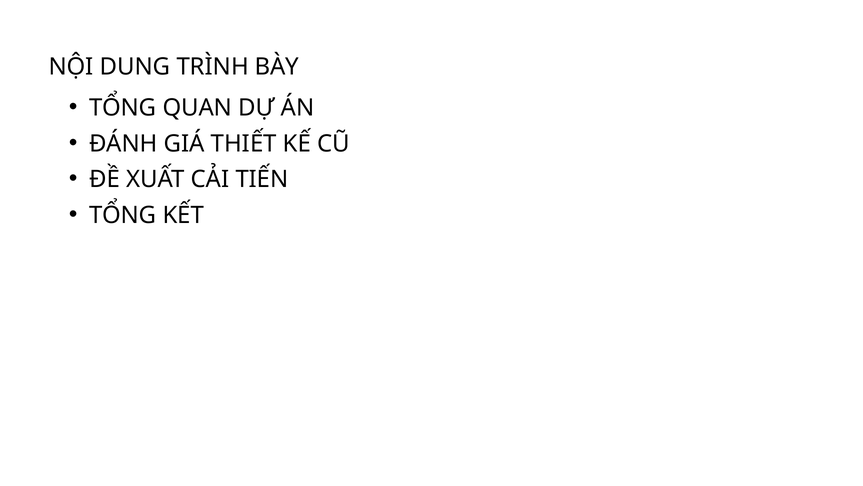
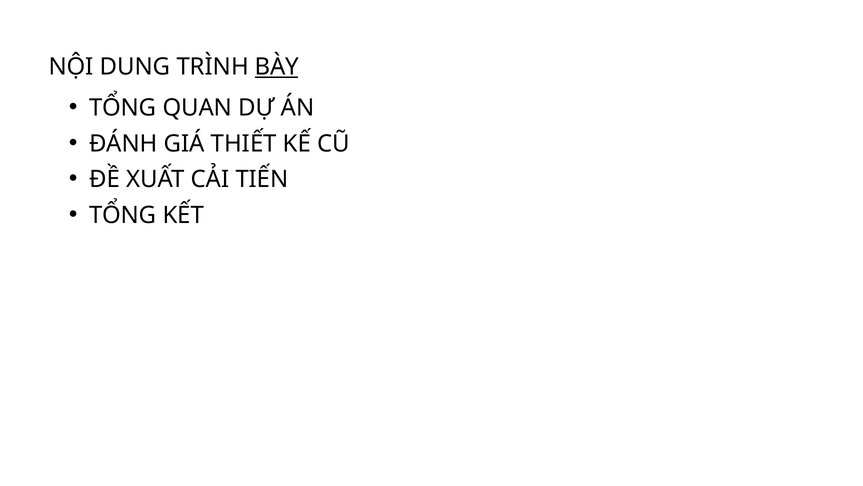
BÀY underline: none -> present
